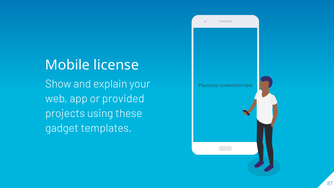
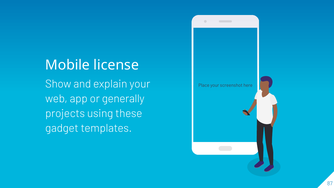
provided: provided -> generally
